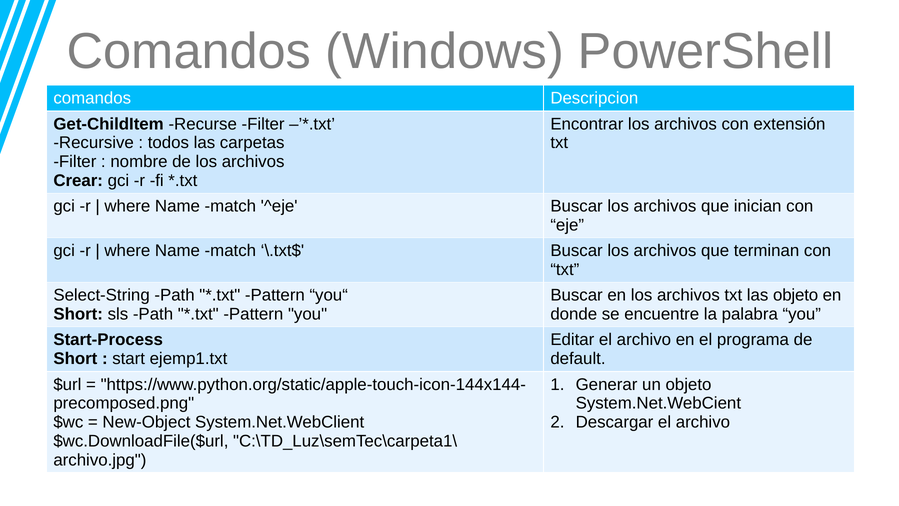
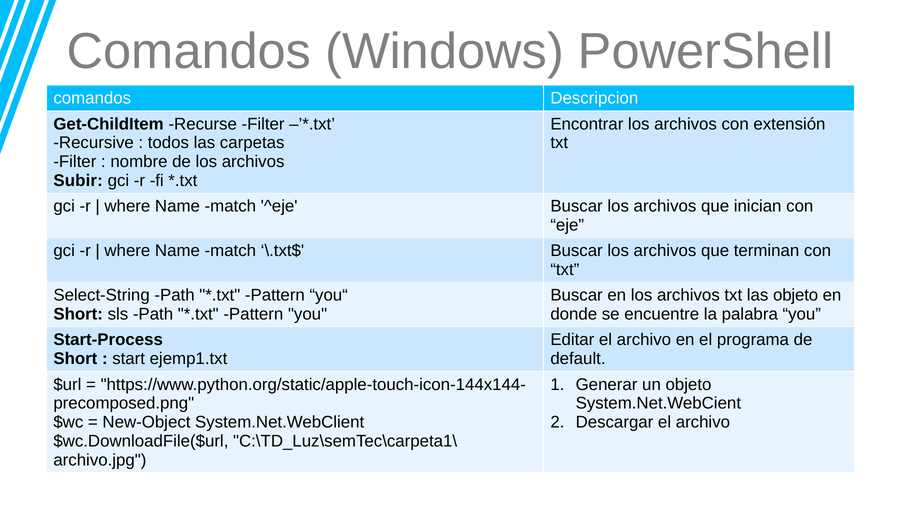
Crear: Crear -> Subir
